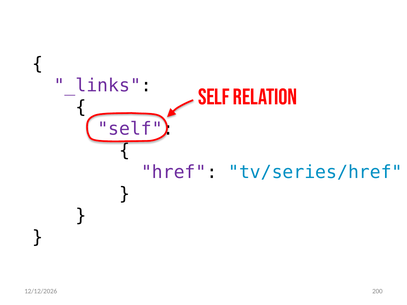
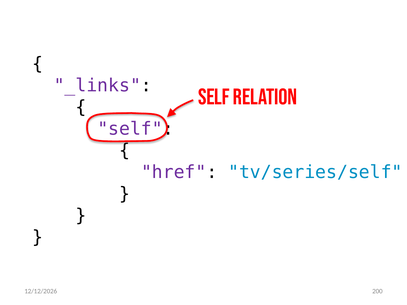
tv/series/href: tv/series/href -> tv/series/self
